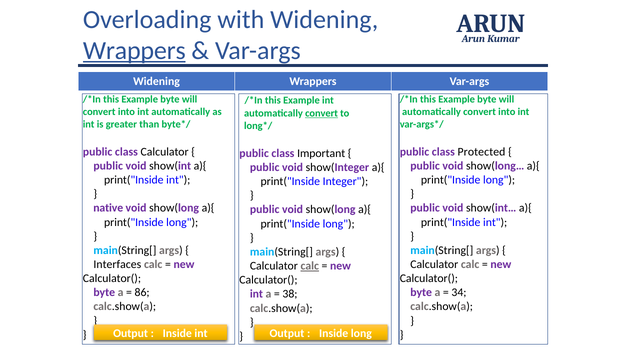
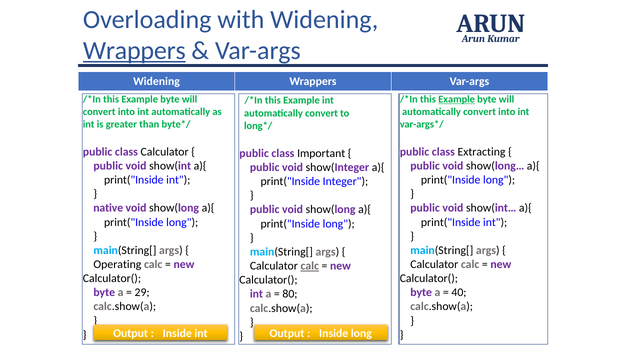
Example at (457, 99) underline: none -> present
convert at (322, 113) underline: present -> none
Protected: Protected -> Extracting
Interfaces: Interfaces -> Operating
86: 86 -> 29
34: 34 -> 40
38: 38 -> 80
